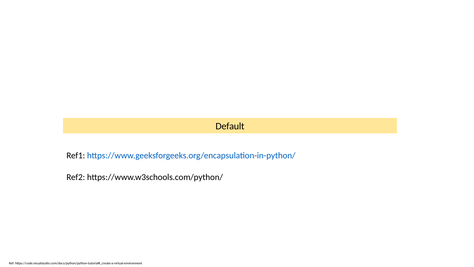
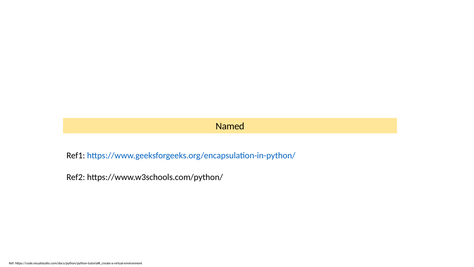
Default: Default -> Named
